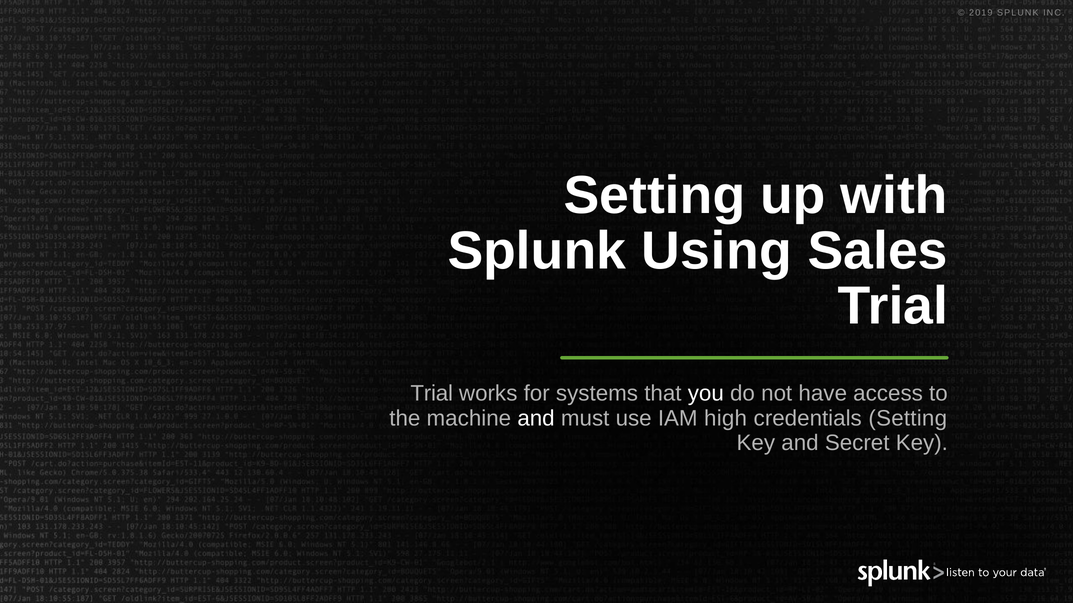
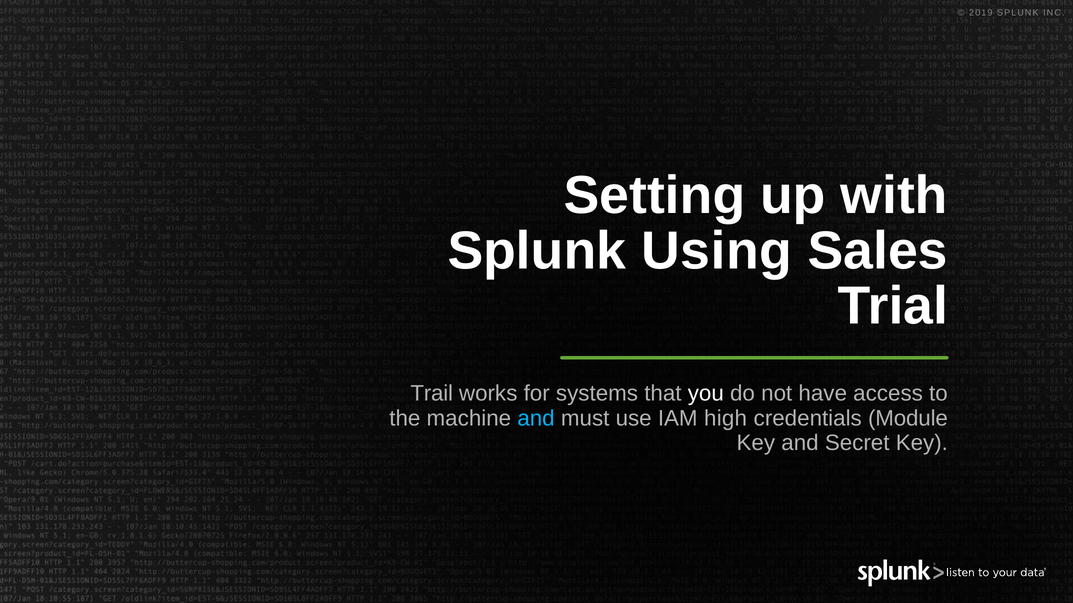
Trial at (432, 394): Trial -> Trail
and at (536, 419) colour: white -> light blue
credentials Setting: Setting -> Module
